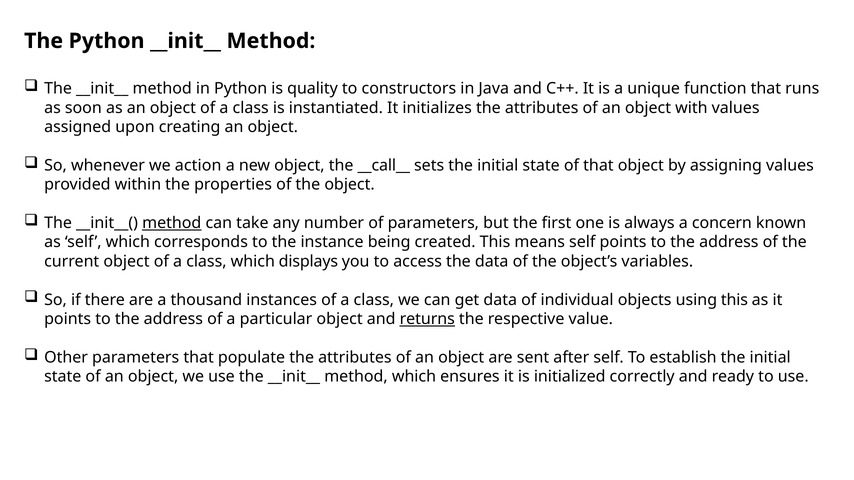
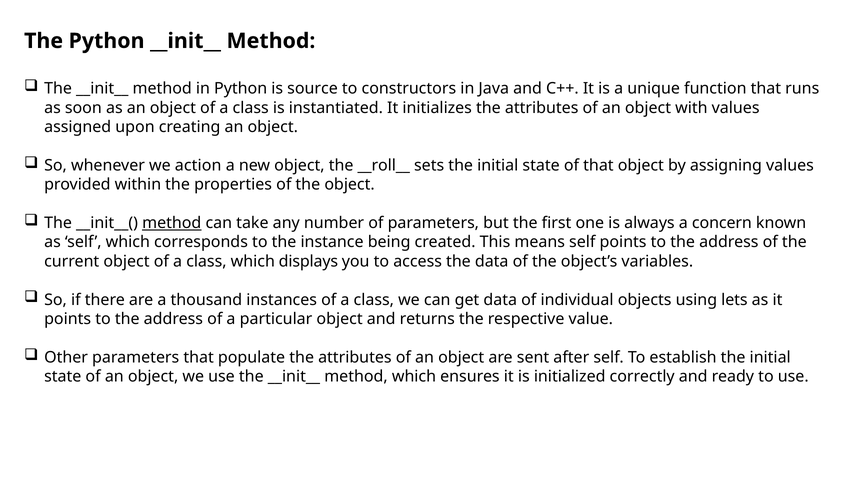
quality: quality -> source
__call__: __call__ -> __roll__
using this: this -> lets
returns underline: present -> none
